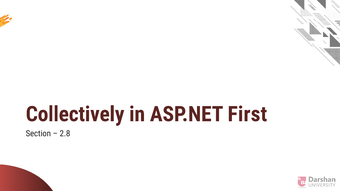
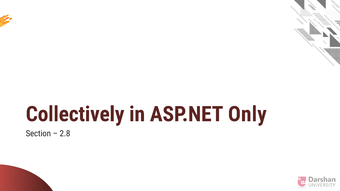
First: First -> Only
